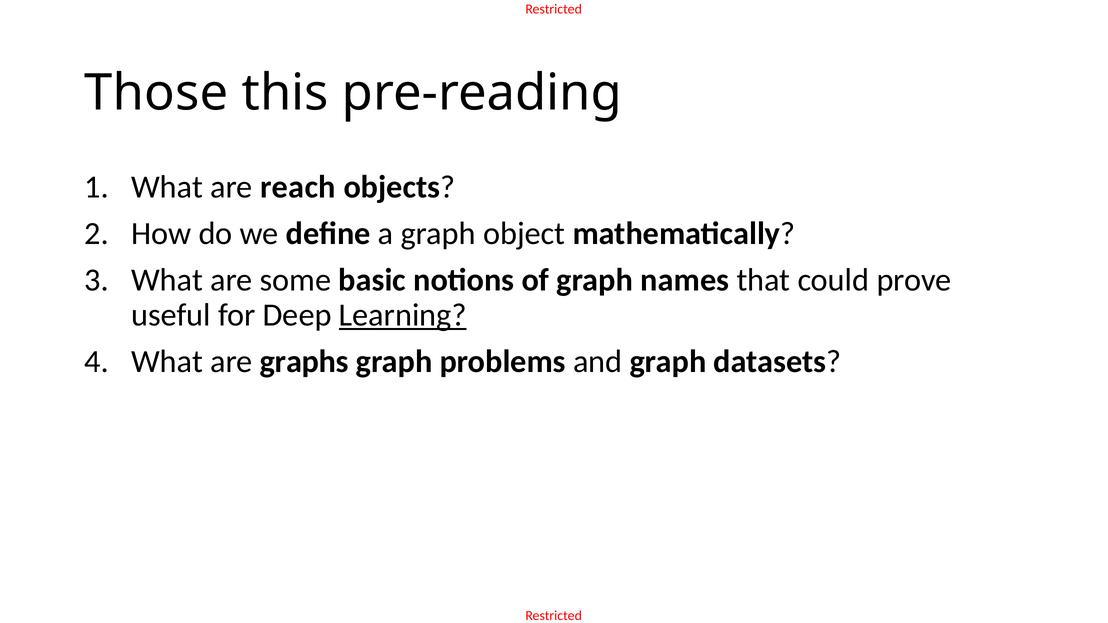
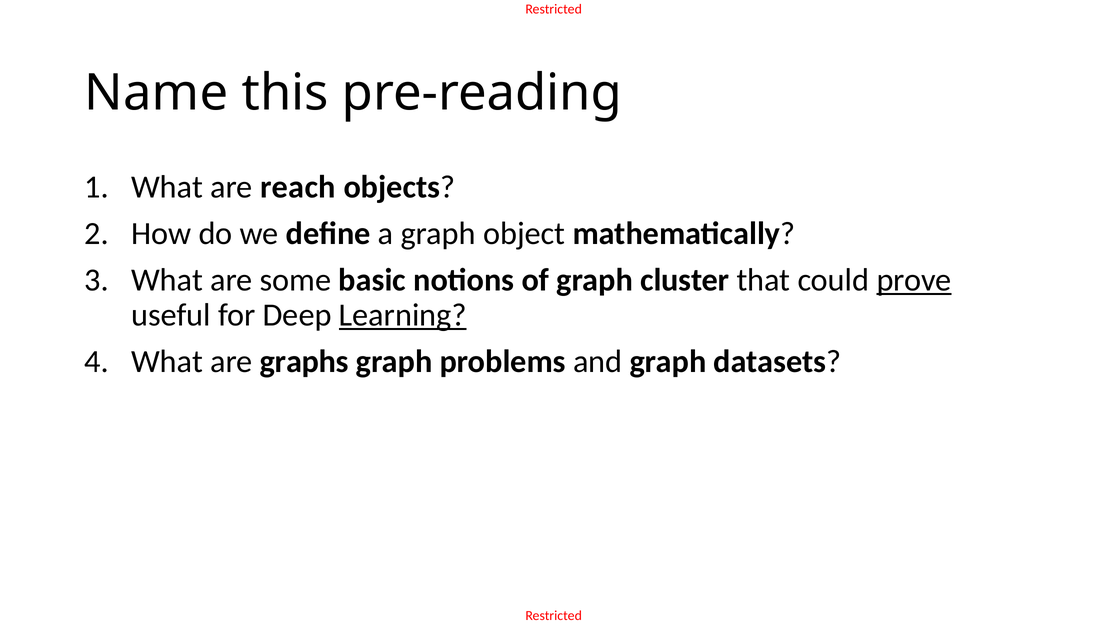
Those: Those -> Name
names: names -> cluster
prove underline: none -> present
